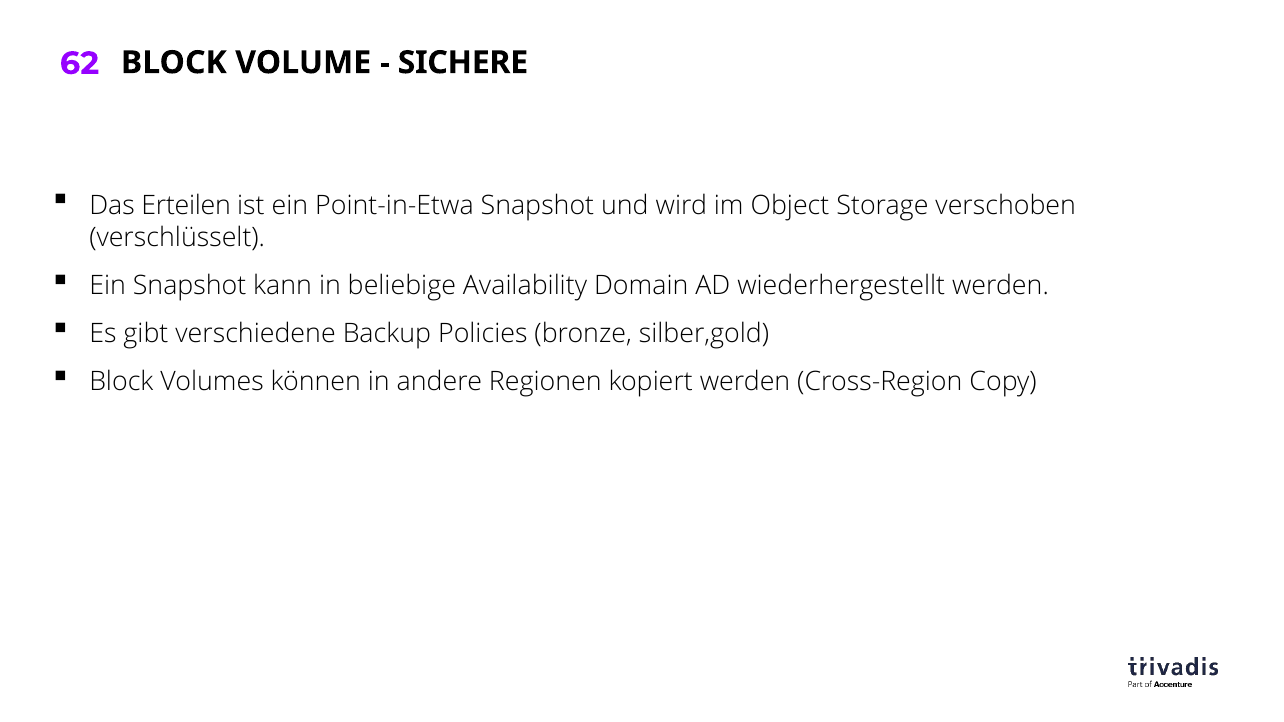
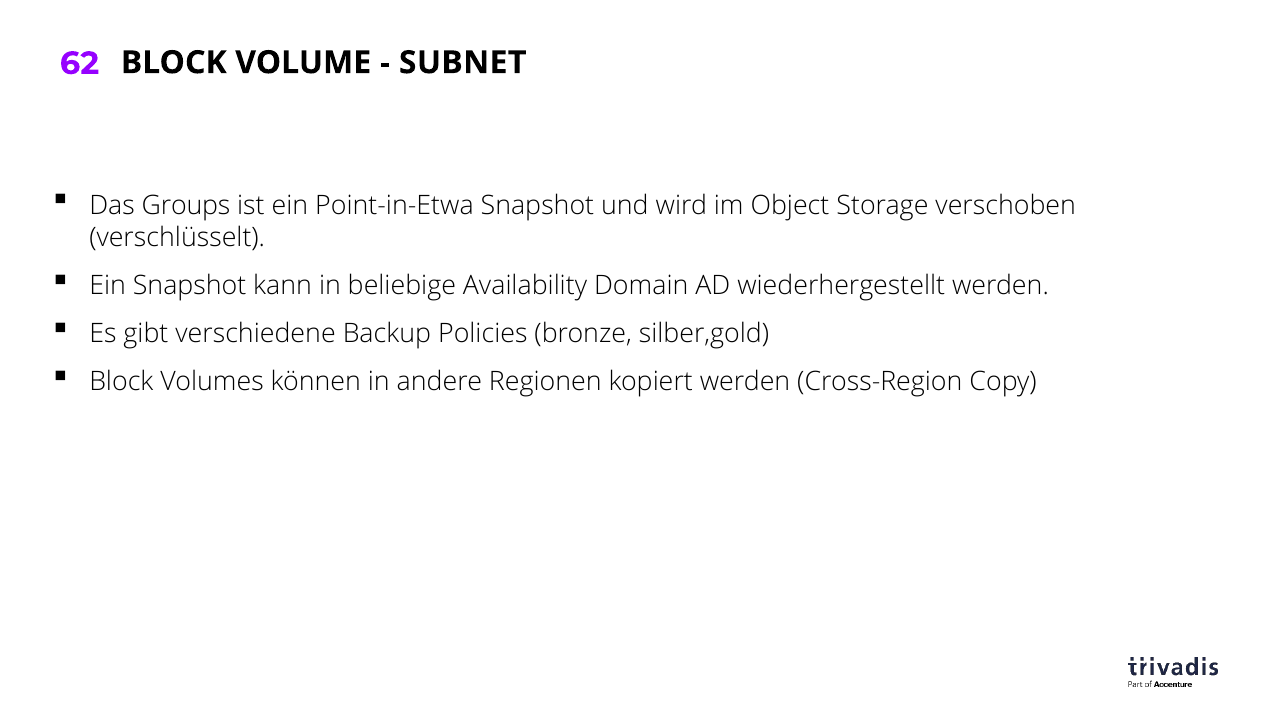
SICHERE: SICHERE -> SUBNET
Erteilen: Erteilen -> Groups
